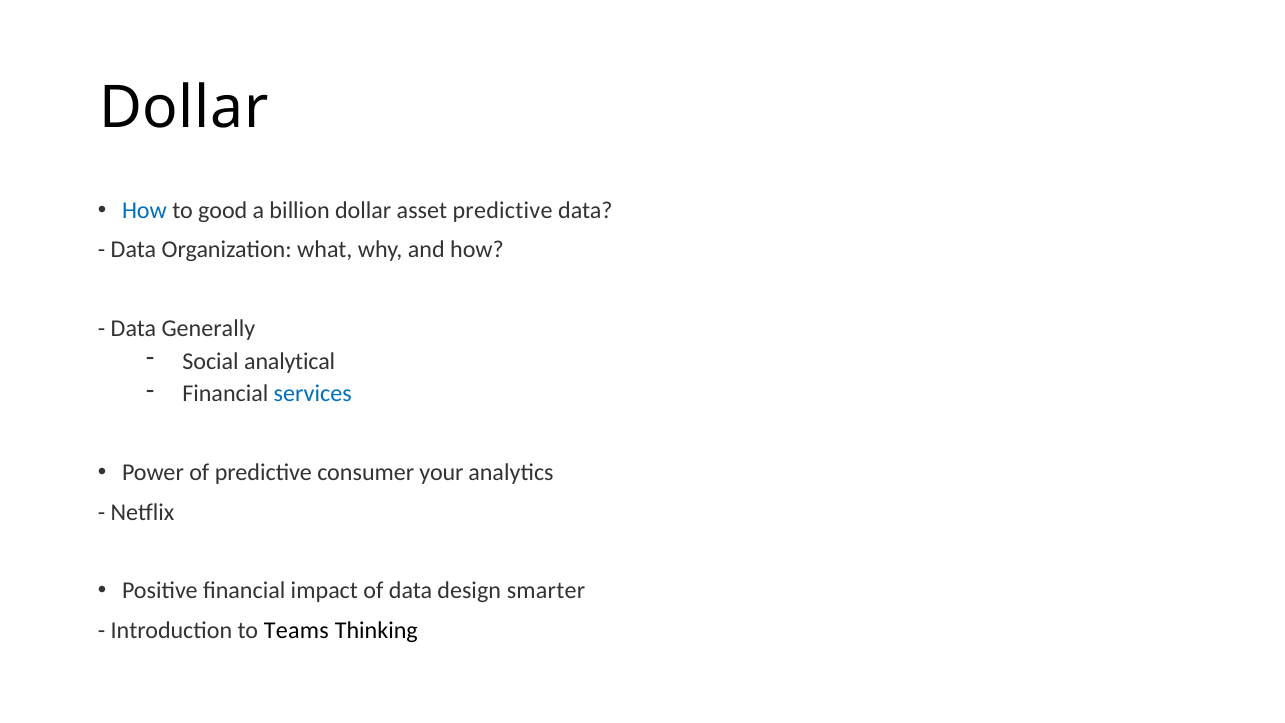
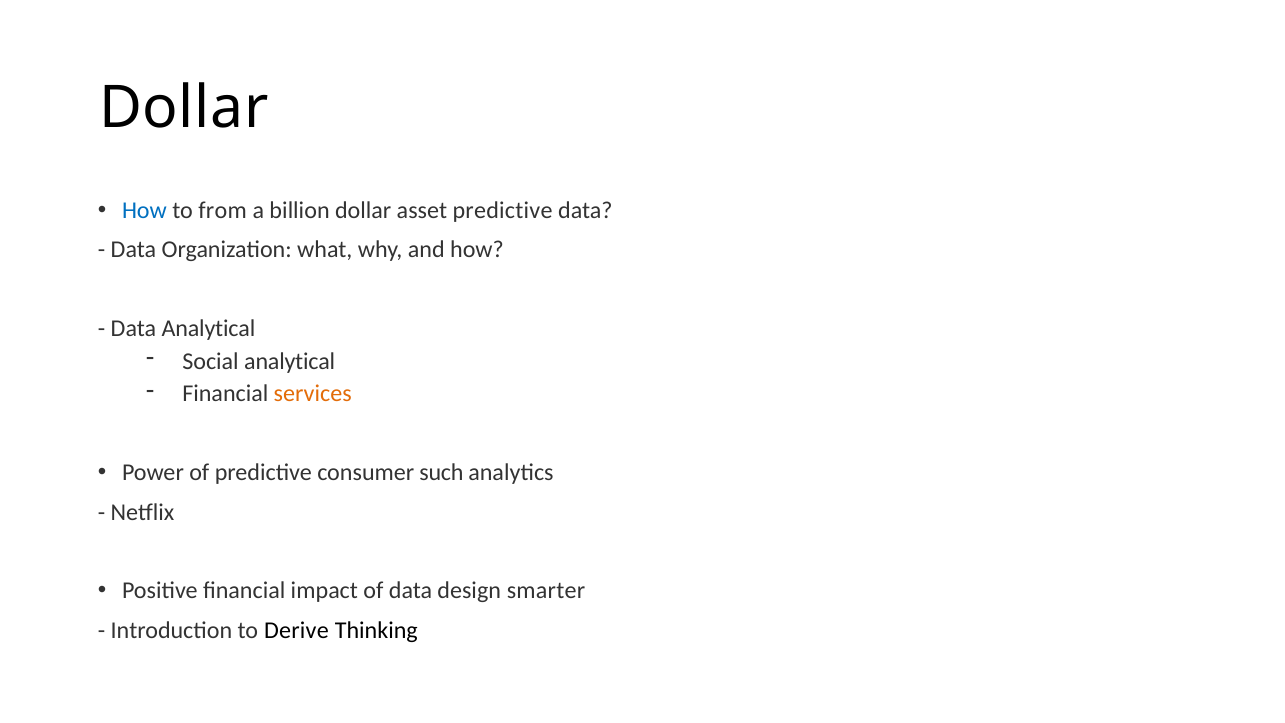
good: good -> from
Data Generally: Generally -> Analytical
services colour: blue -> orange
your: your -> such
Teams: Teams -> Derive
